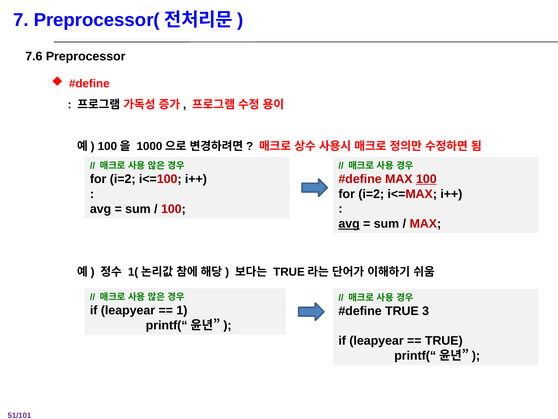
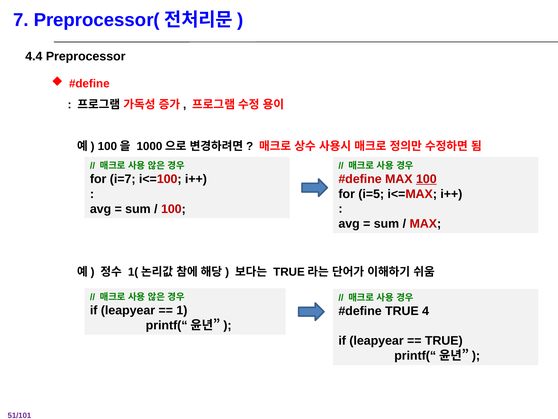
7.6: 7.6 -> 4.4
i=2 at (123, 179): i=2 -> i=7
i=2 at (371, 194): i=2 -> i=5
avg at (349, 224) underline: present -> none
3: 3 -> 4
